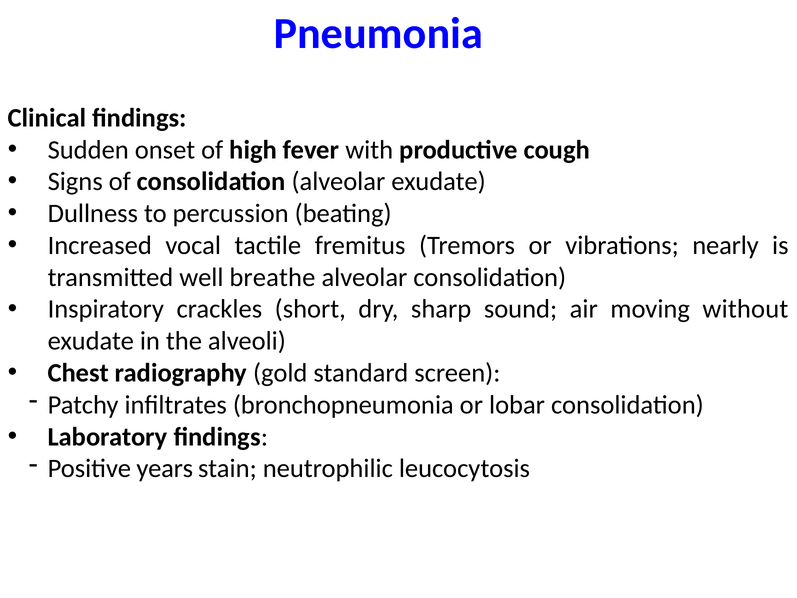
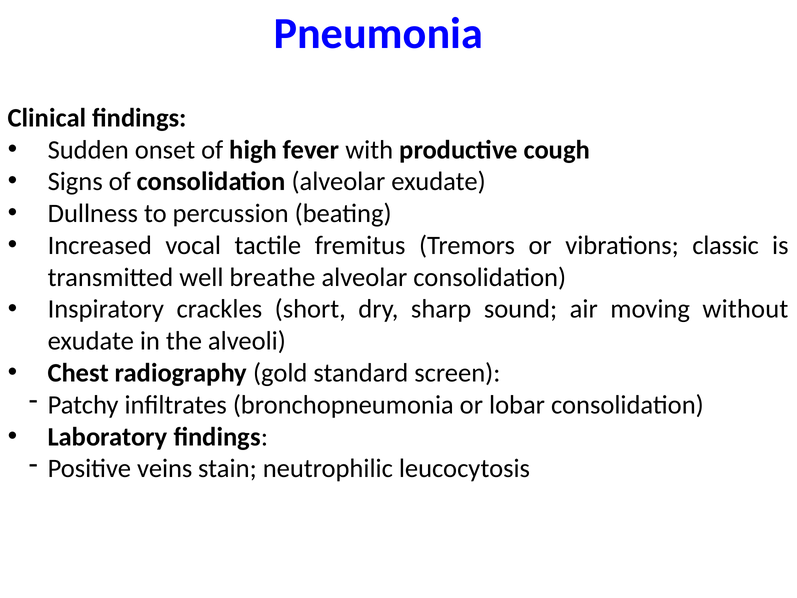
nearly: nearly -> classic
years: years -> veins
